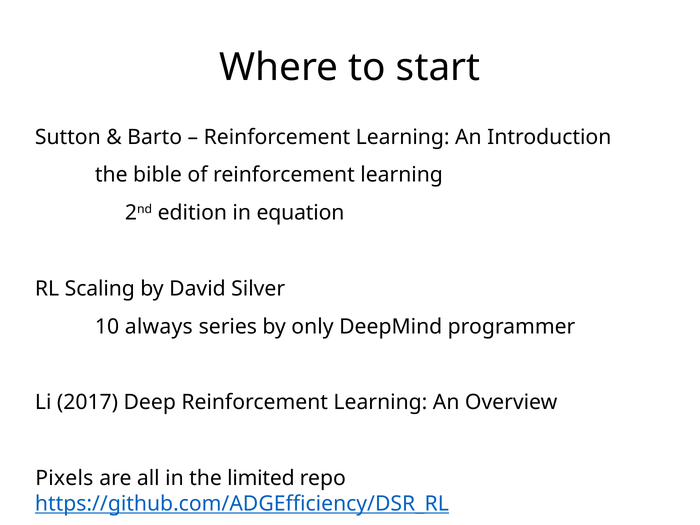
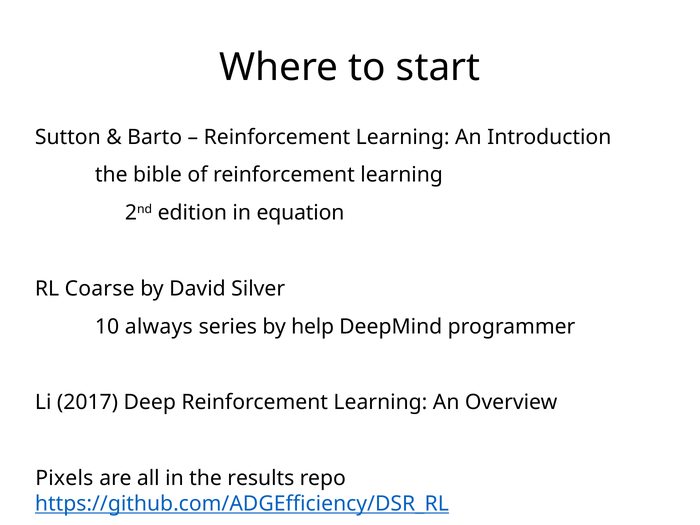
Scaling: Scaling -> Coarse
only: only -> help
limited: limited -> results
